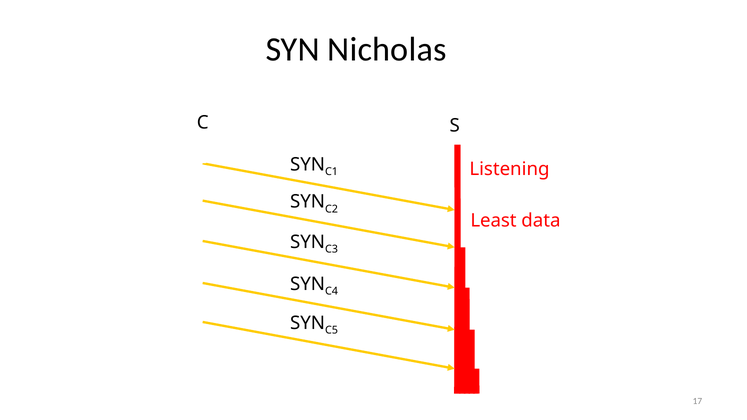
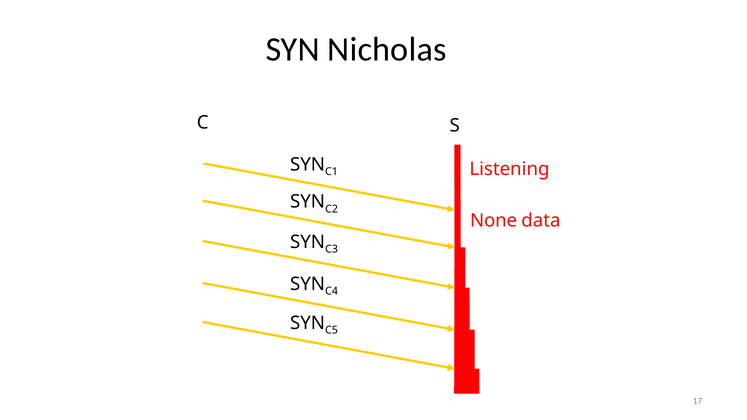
Least: Least -> None
